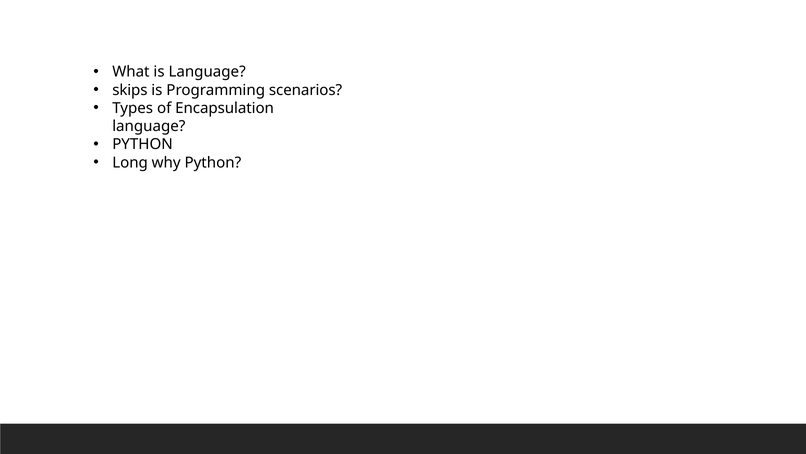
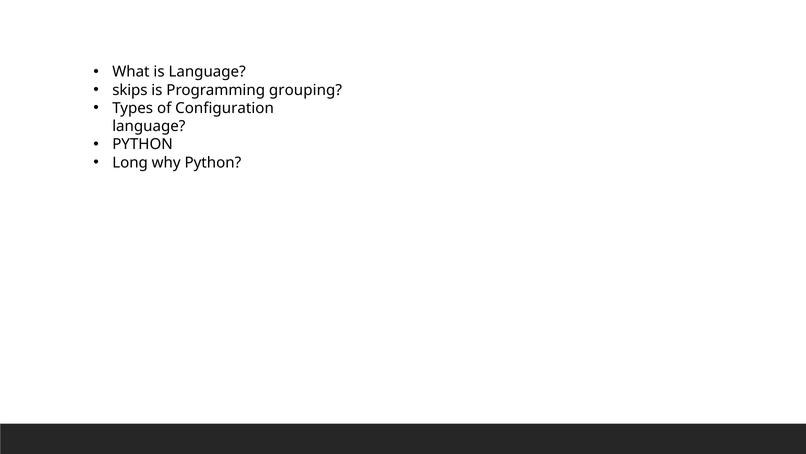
scenarios: scenarios -> grouping
Encapsulation: Encapsulation -> Configuration
